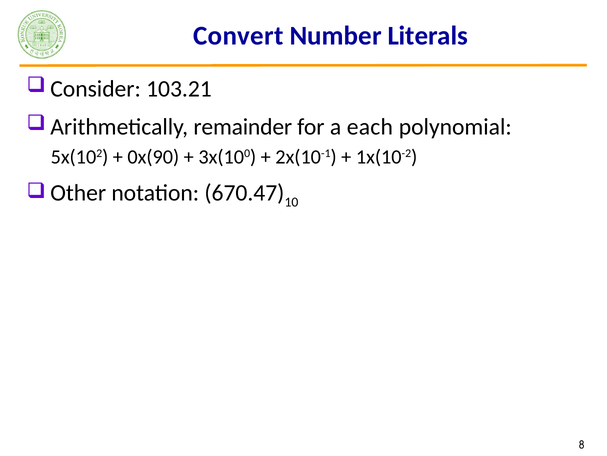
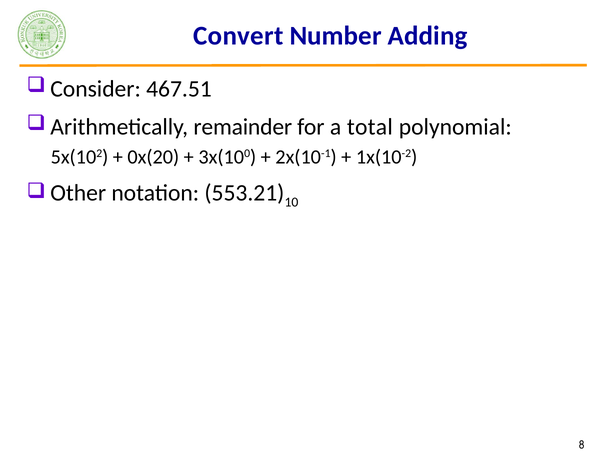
Literals: Literals -> Adding
103.21: 103.21 -> 467.51
each: each -> total
0x(90: 0x(90 -> 0x(20
670.47: 670.47 -> 553.21
